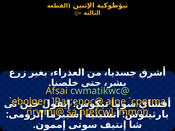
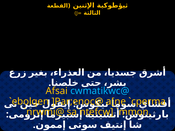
cwmatikwc@ colour: light green -> light blue
